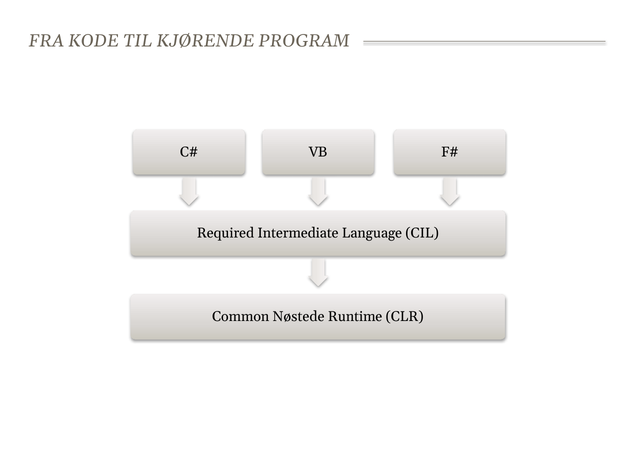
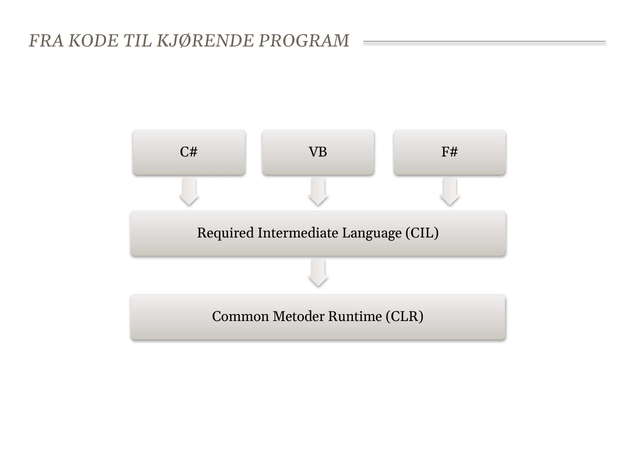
Nøstede: Nøstede -> Metoder
